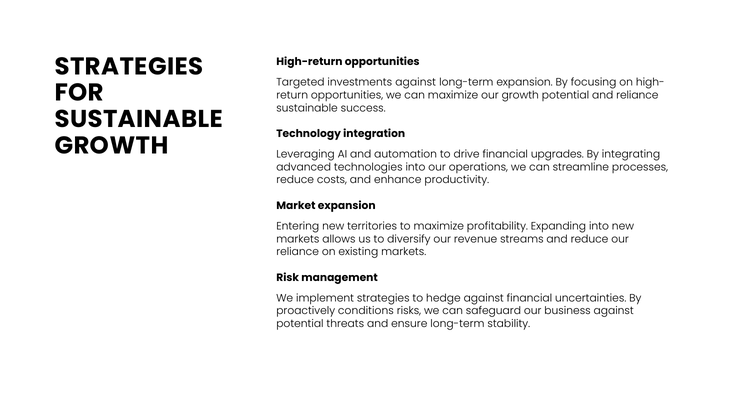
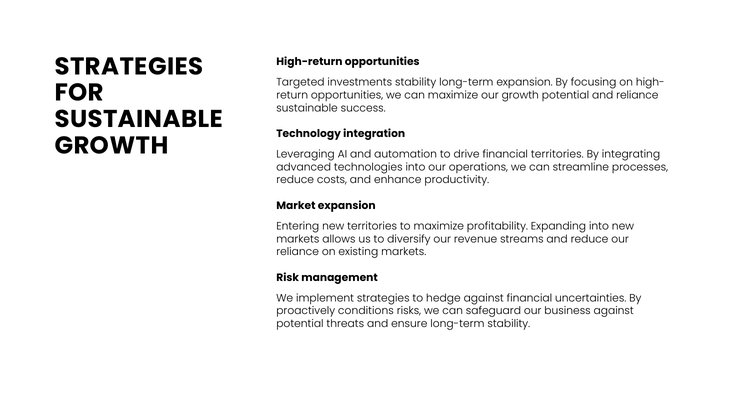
investments against: against -> stability
financial upgrades: upgrades -> territories
